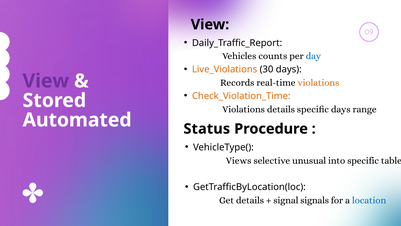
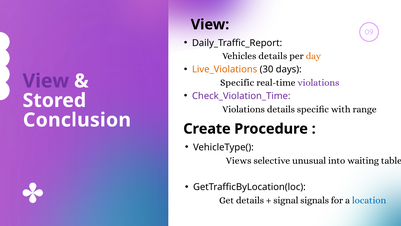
Vehicles counts: counts -> details
day colour: blue -> orange
Records at (237, 83): Records -> Specific
violations at (318, 83) colour: orange -> purple
Check_Violation_Time colour: orange -> purple
specific days: days -> with
Automated: Automated -> Conclusion
Status: Status -> Create
into specific: specific -> waiting
